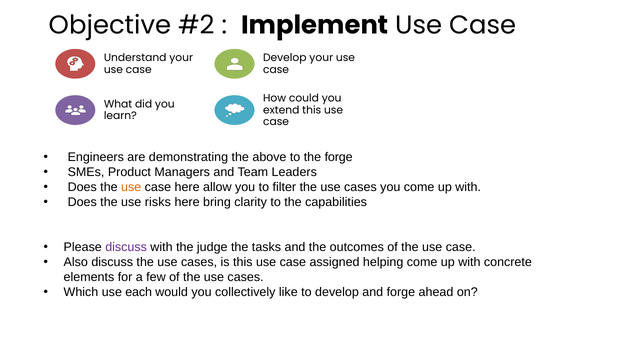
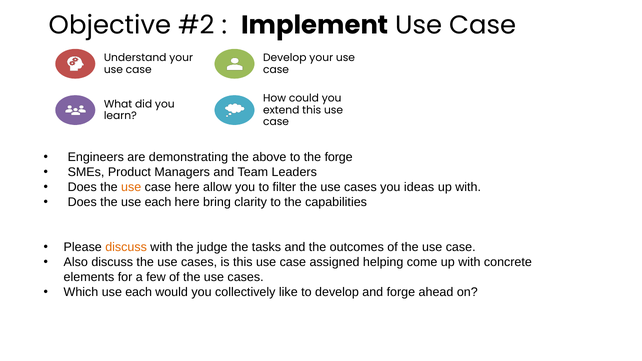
you come: come -> ideas
the use risks: risks -> each
discuss at (126, 247) colour: purple -> orange
